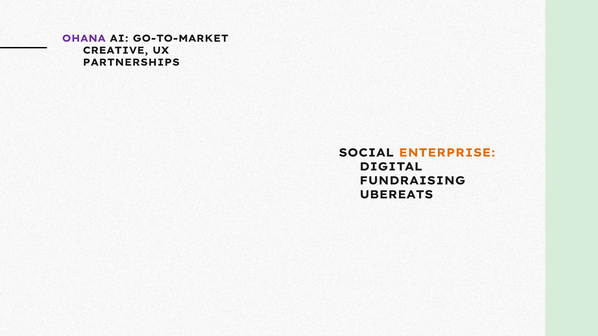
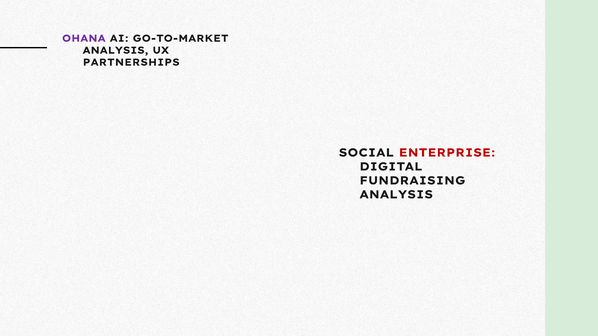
CREATIVE at (115, 50): CREATIVE -> ANALYSIS
ENTERPRISE colour: orange -> red
UBEREATS at (396, 195): UBEREATS -> ANALYSIS
